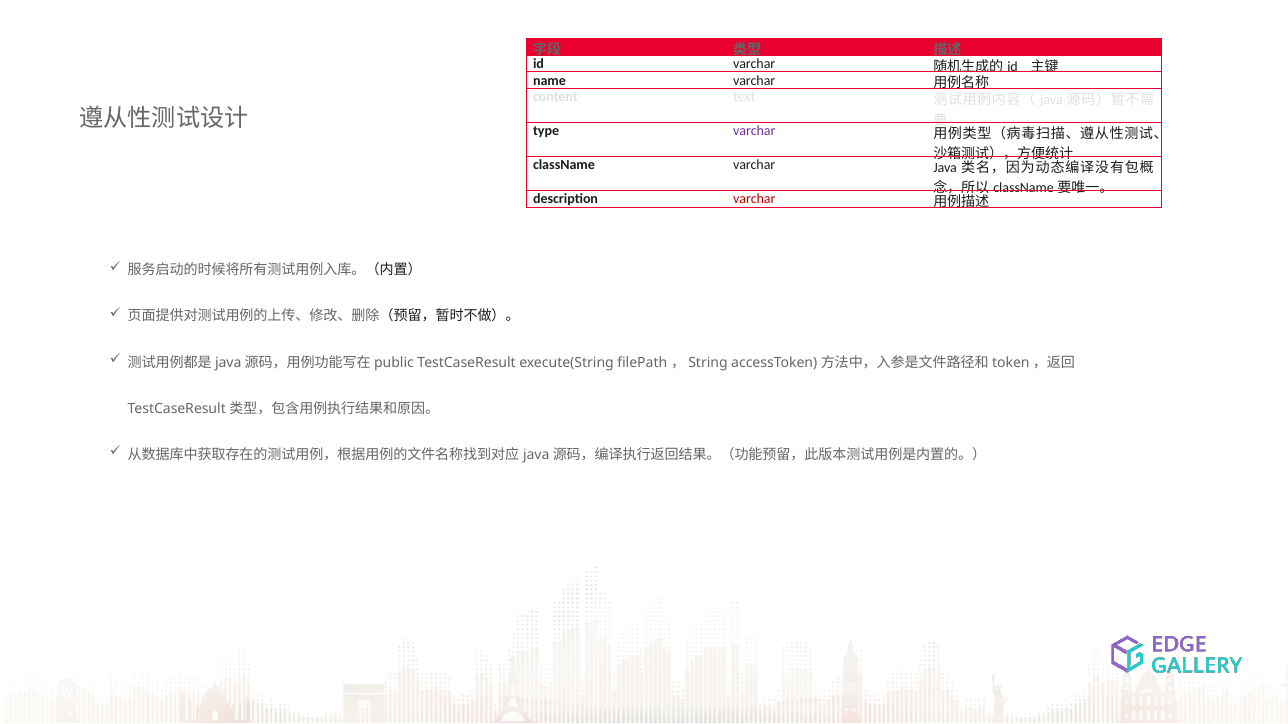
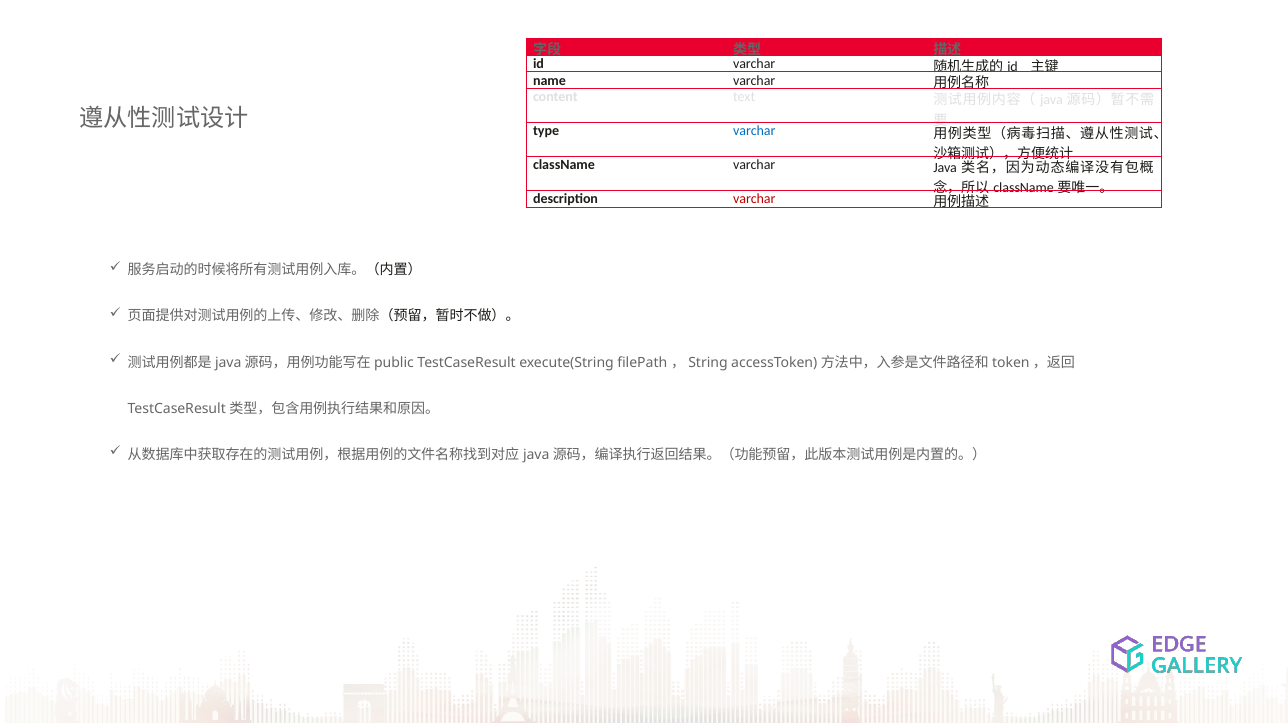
varchar at (754, 131) colour: purple -> blue
